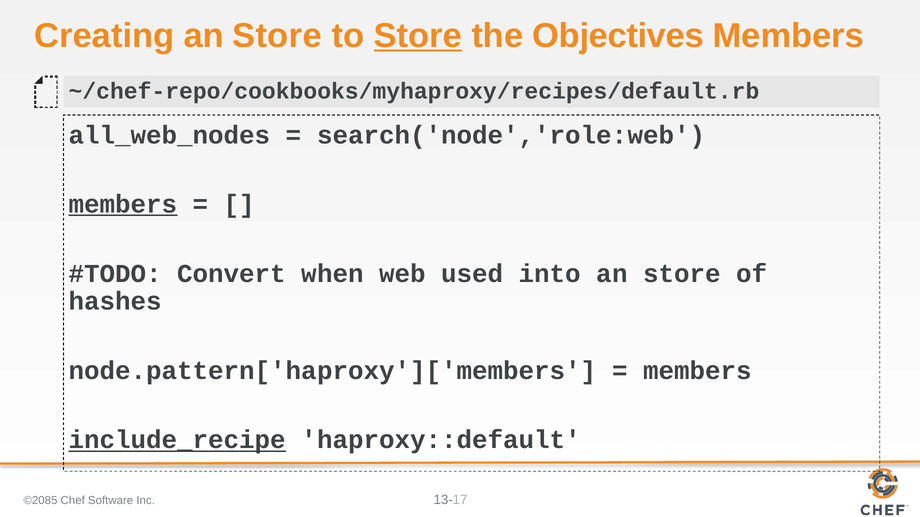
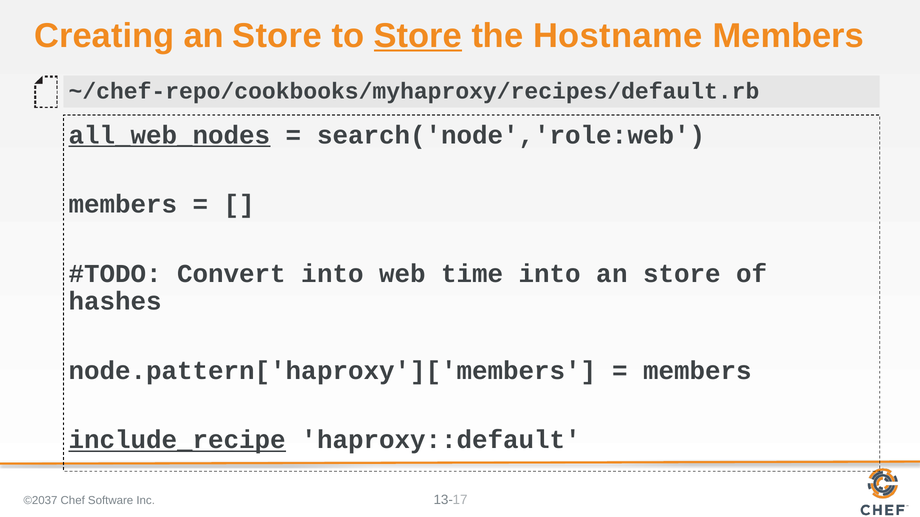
Objectives: Objectives -> Hostname
all_web_nodes underline: none -> present
members at (123, 204) underline: present -> none
Convert when: when -> into
used: used -> time
©2085: ©2085 -> ©2037
